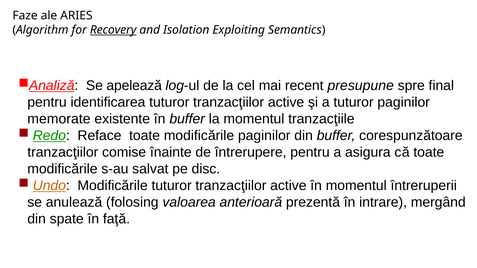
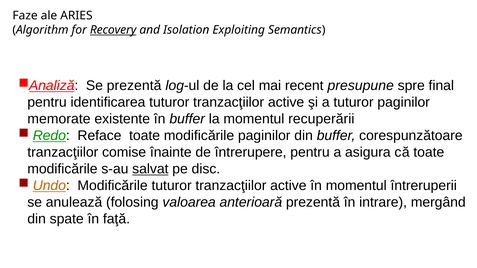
Se apelează: apelează -> prezentă
tranzacţiile: tranzacţiile -> recuperării
salvat underline: none -> present
